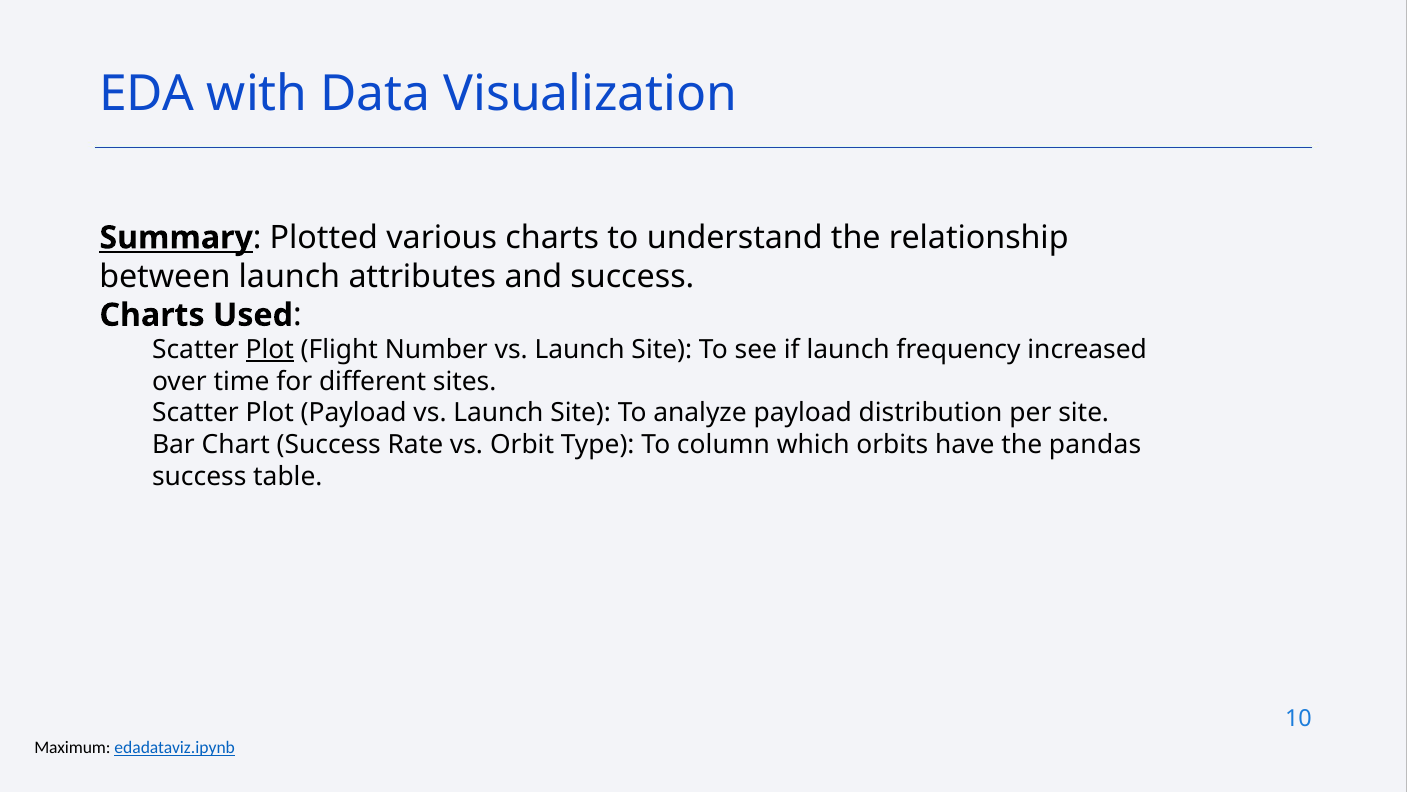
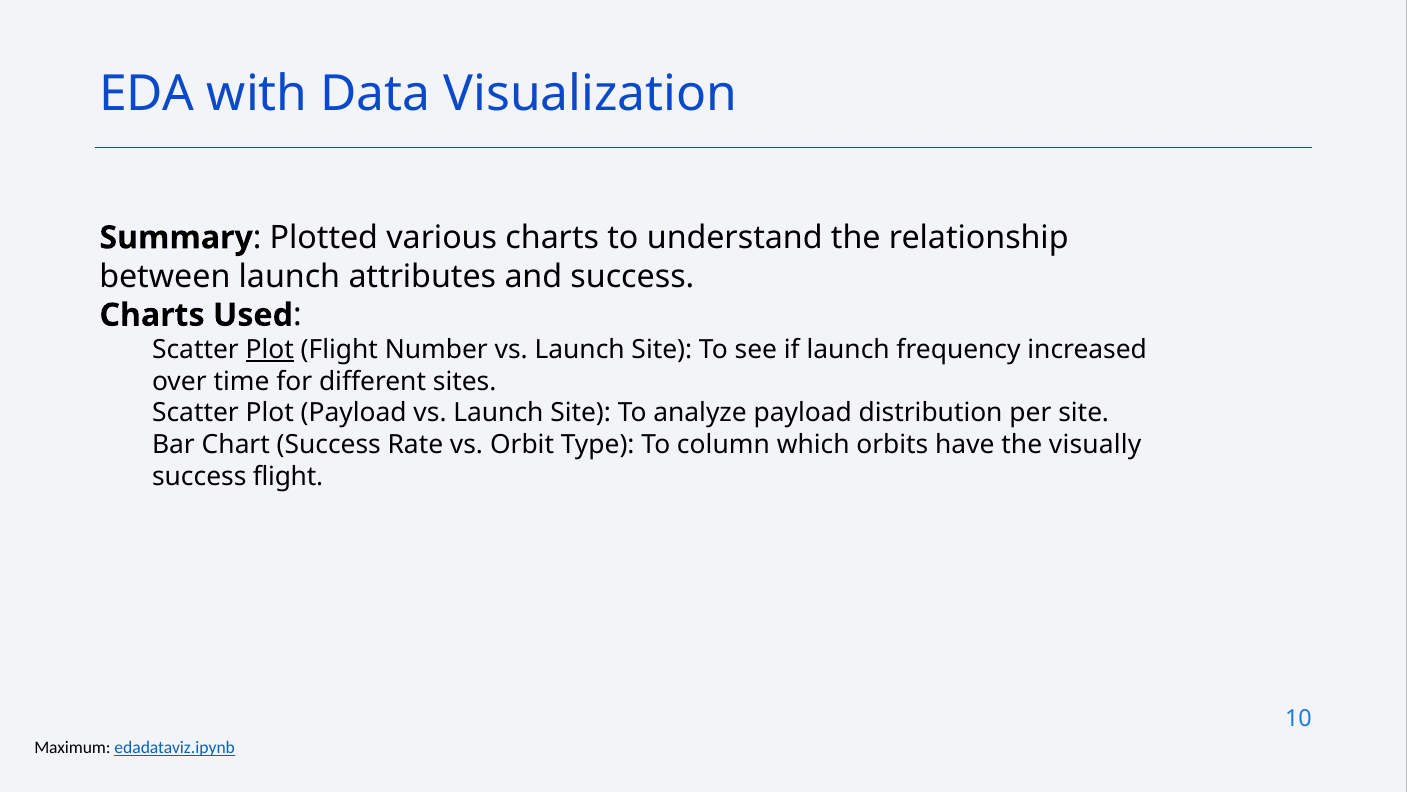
Summary underline: present -> none
pandas: pandas -> visually
success table: table -> flight
